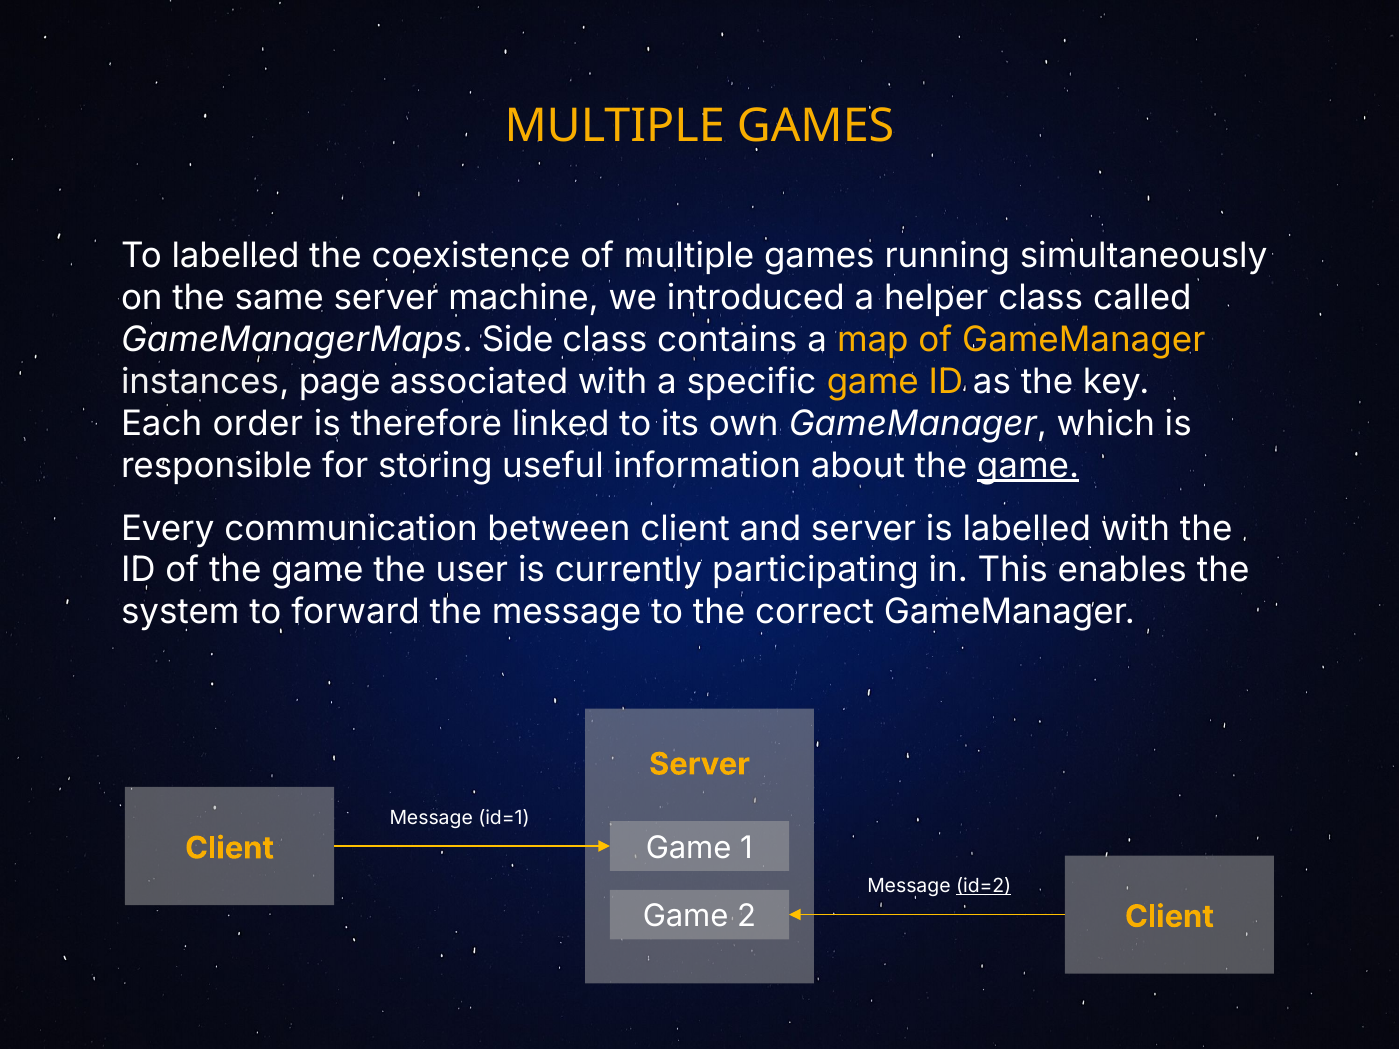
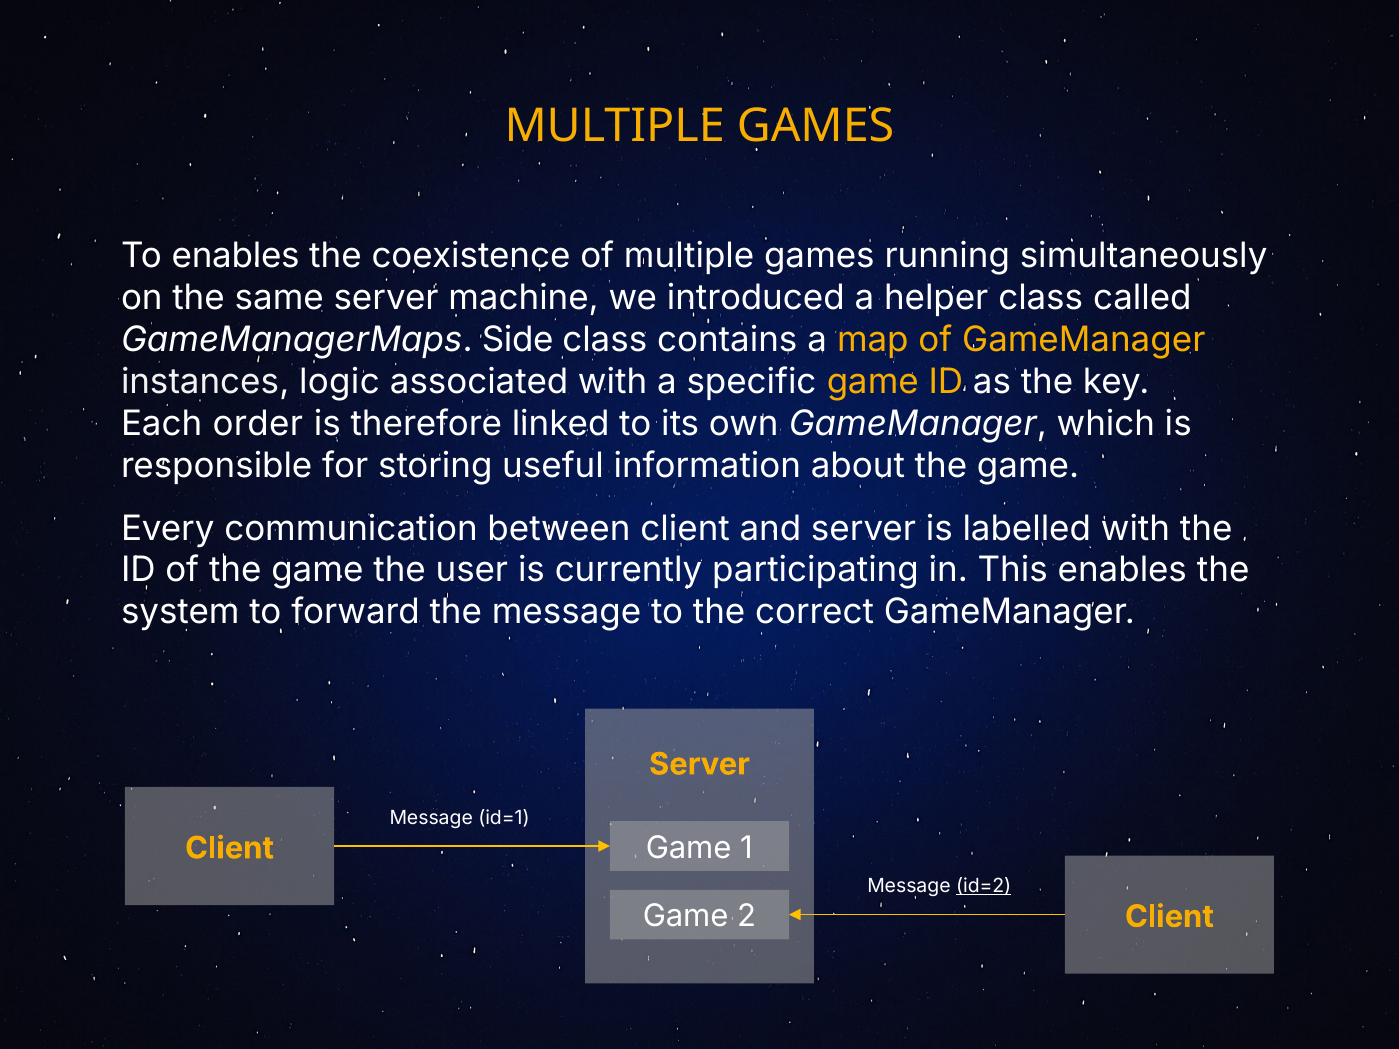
To labelled: labelled -> enables
page: page -> logic
game at (1028, 466) underline: present -> none
